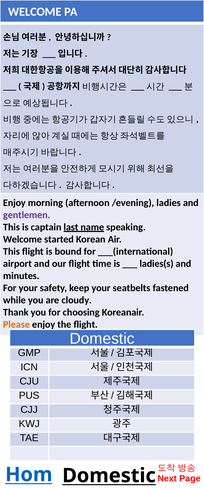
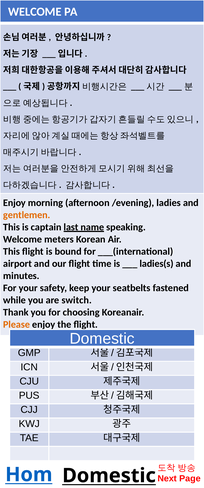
gentlemen colour: purple -> orange
started: started -> meters
cloudy: cloudy -> switch
